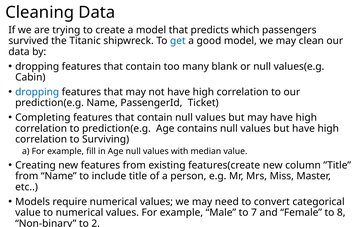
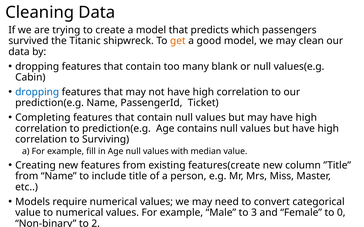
get colour: blue -> orange
7: 7 -> 3
Female to 8: 8 -> 0
